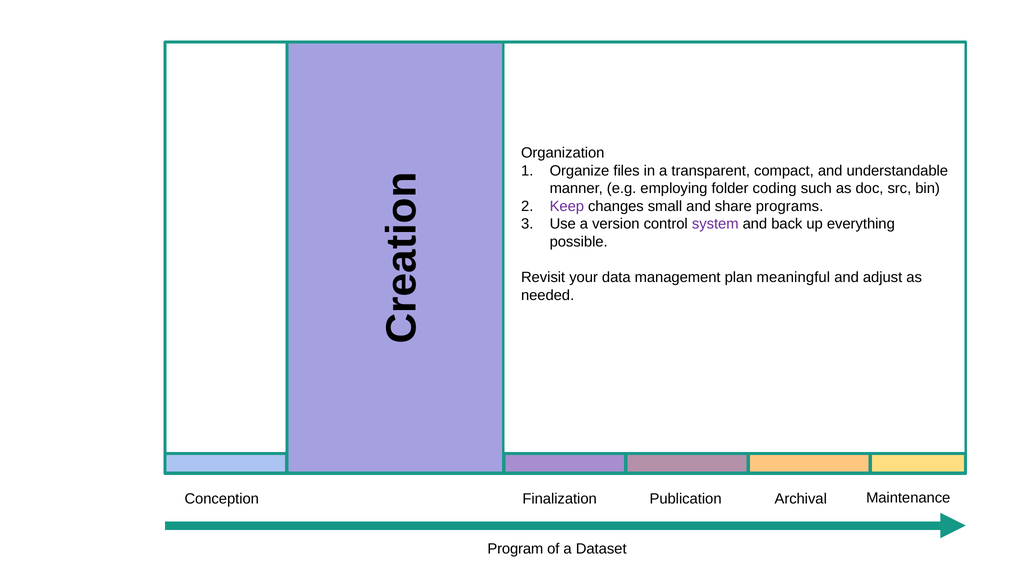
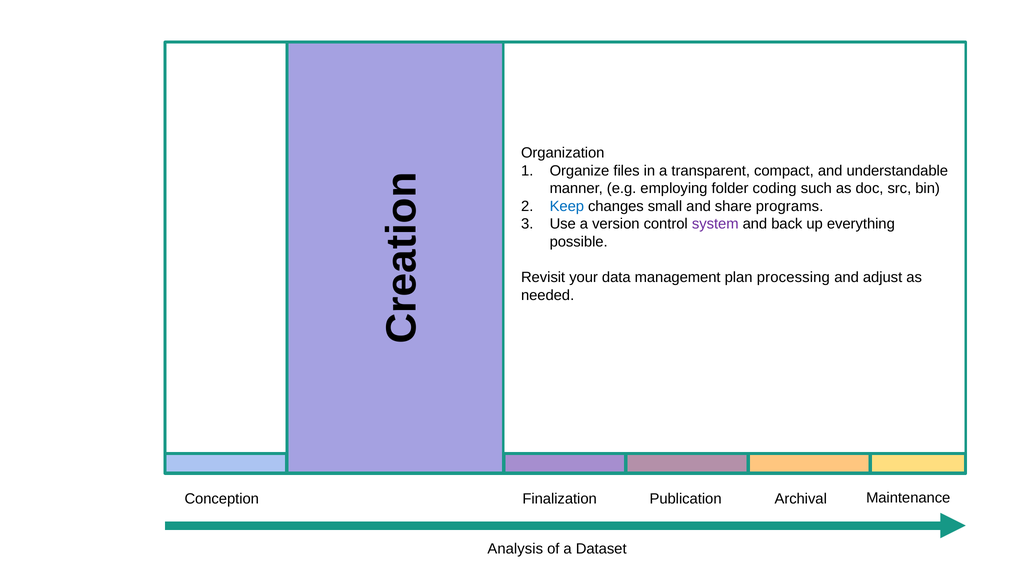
Keep colour: purple -> blue
meaningful: meaningful -> processing
Program: Program -> Analysis
